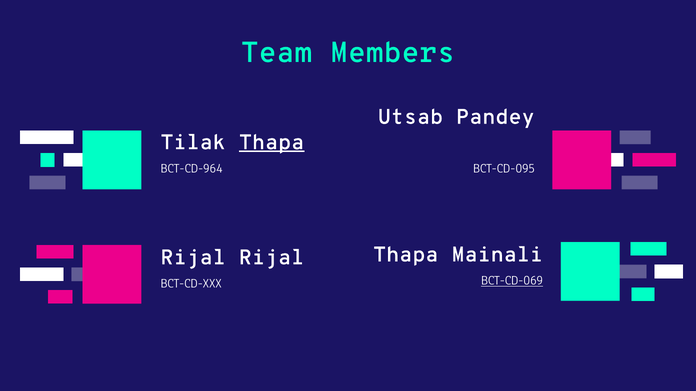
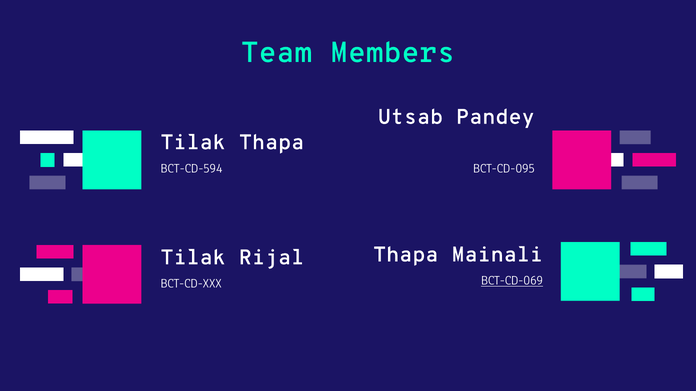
Thapa at (272, 142) underline: present -> none
BCT-CD-964: BCT-CD-964 -> BCT-CD-594
Rijal at (193, 258): Rijal -> Tilak
